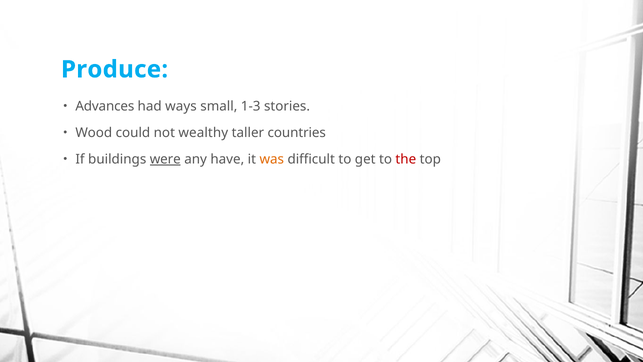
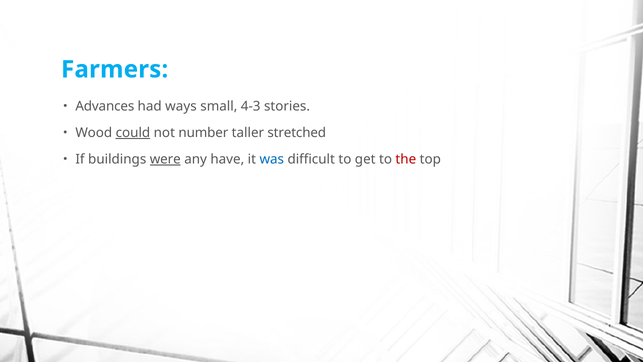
Produce: Produce -> Farmers
1-3: 1-3 -> 4-3
could underline: none -> present
wealthy: wealthy -> number
countries: countries -> stretched
was colour: orange -> blue
